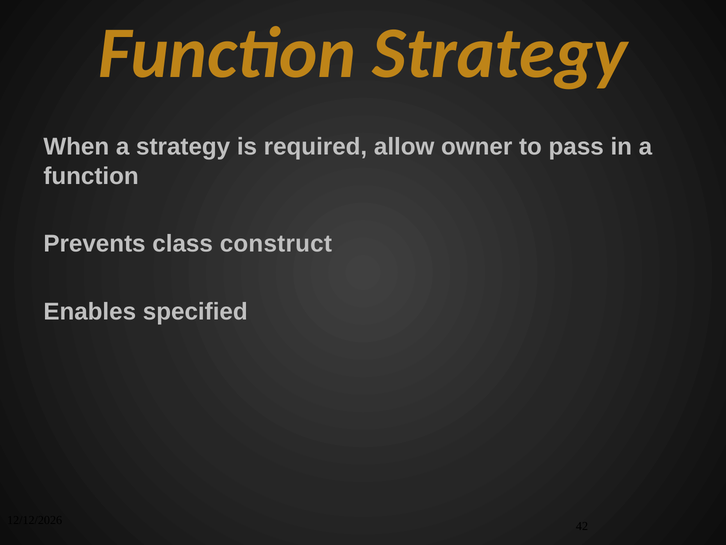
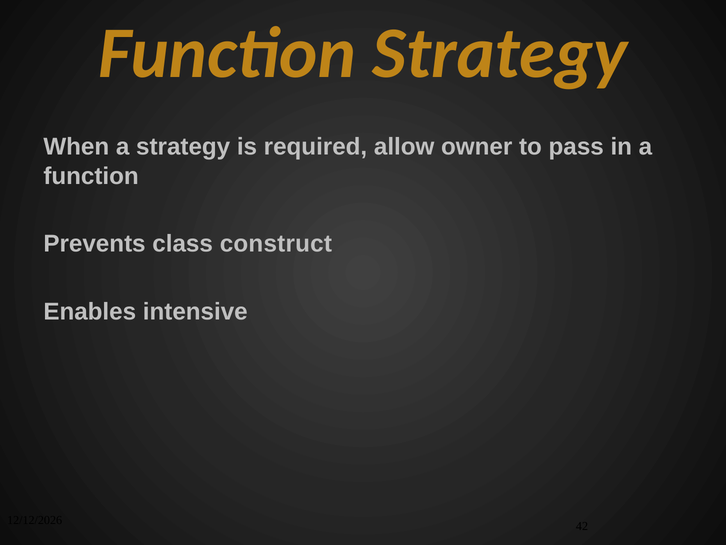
specified: specified -> intensive
